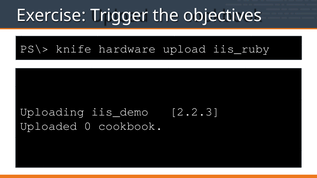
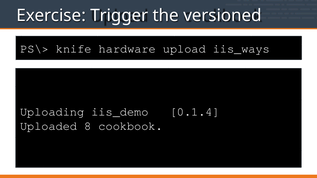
objectives: objectives -> versioned
iis_ruby: iis_ruby -> iis_ways
2.2.3: 2.2.3 -> 0.1.4
0: 0 -> 8
